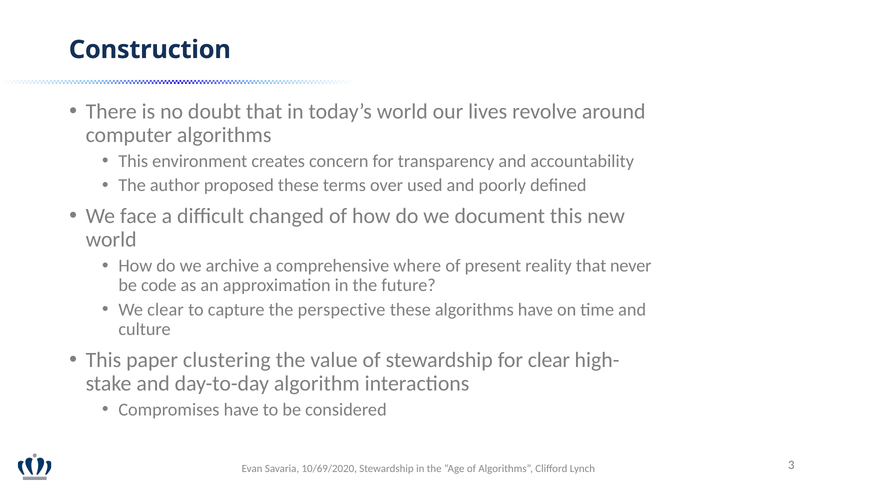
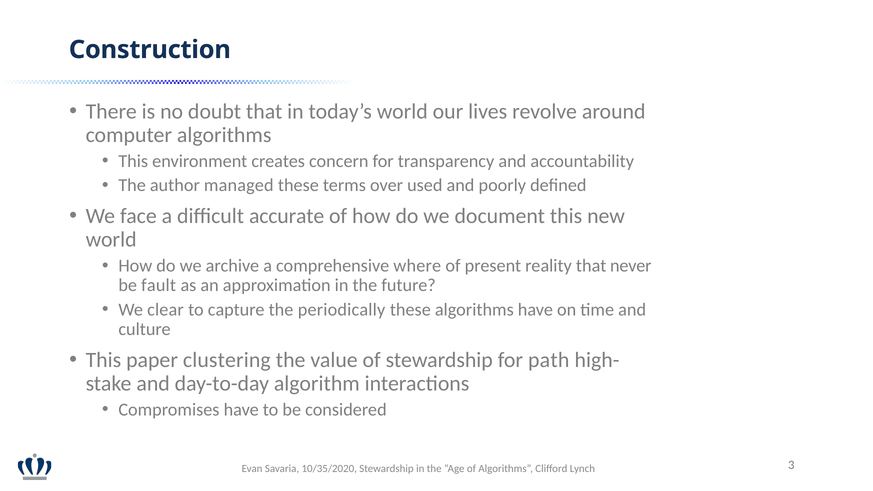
proposed: proposed -> managed
changed: changed -> accurate
code: code -> fault
perspective: perspective -> periodically
for clear: clear -> path
10/69/2020: 10/69/2020 -> 10/35/2020
